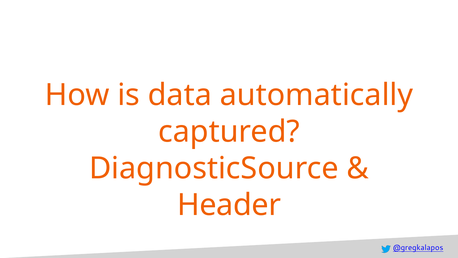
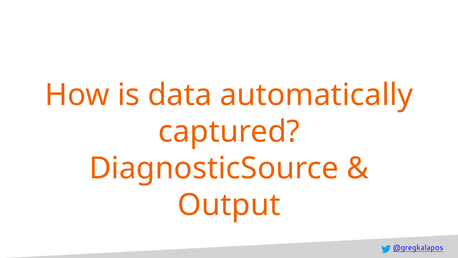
Header: Header -> Output
